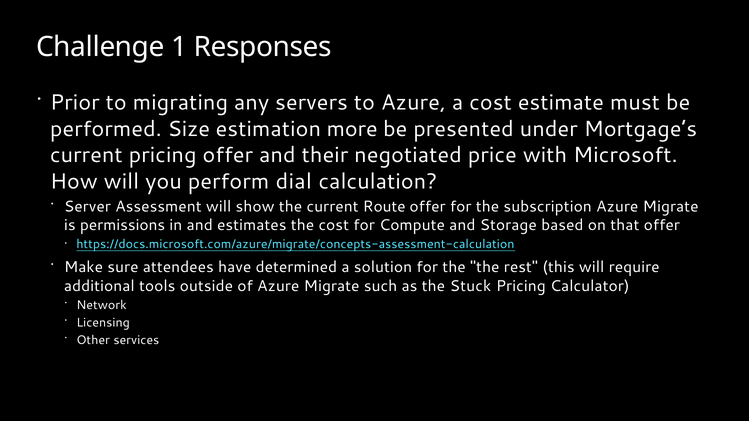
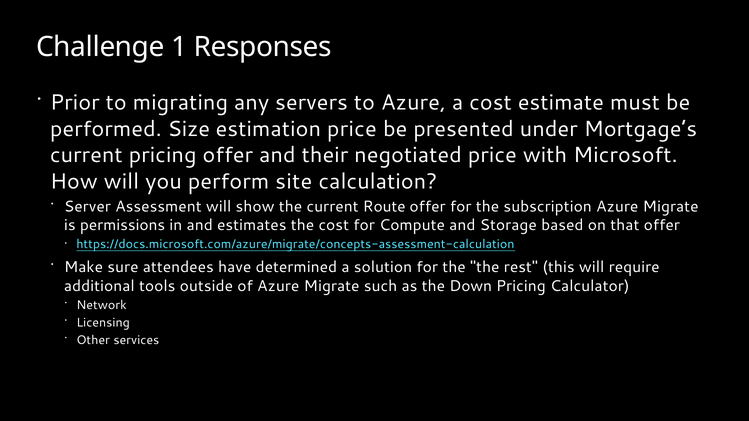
estimation more: more -> price
dial: dial -> site
Stuck: Stuck -> Down
